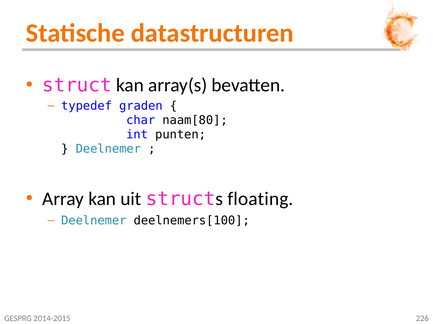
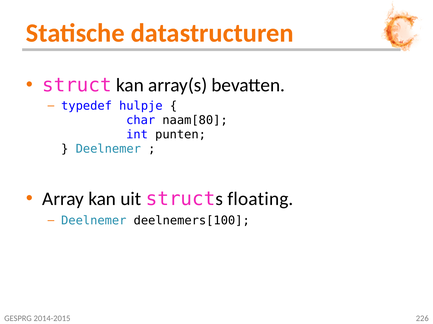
graden: graden -> hulpje
